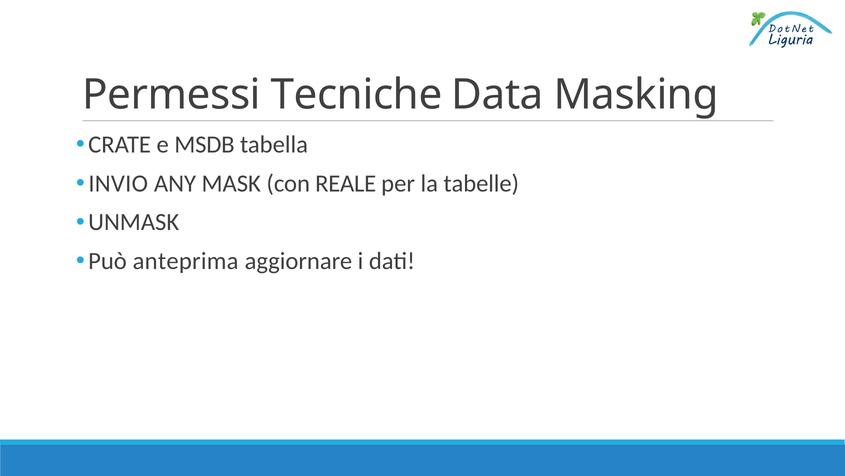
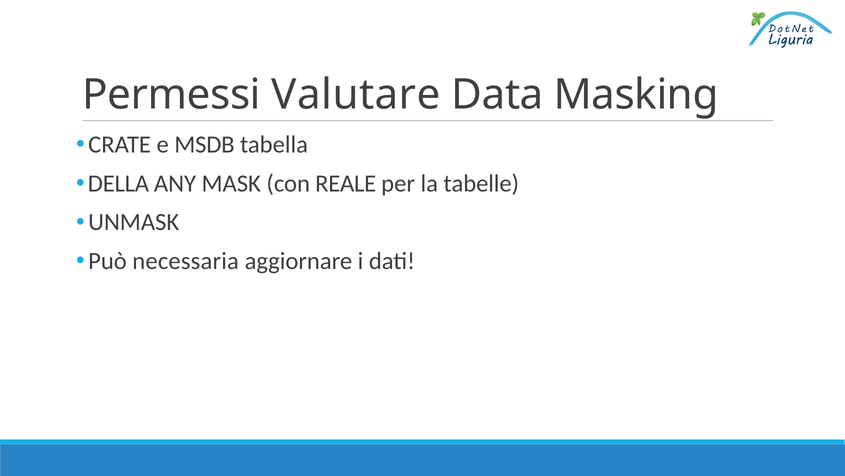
Tecniche: Tecniche -> Valutare
INVIO: INVIO -> DELLA
anteprima: anteprima -> necessaria
